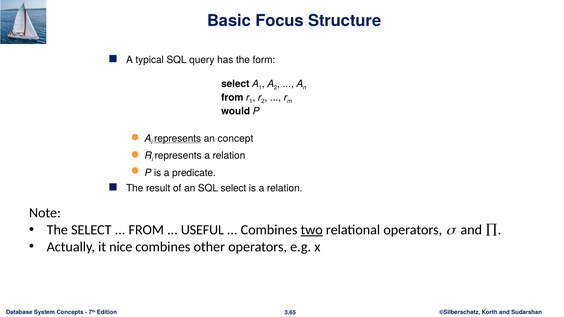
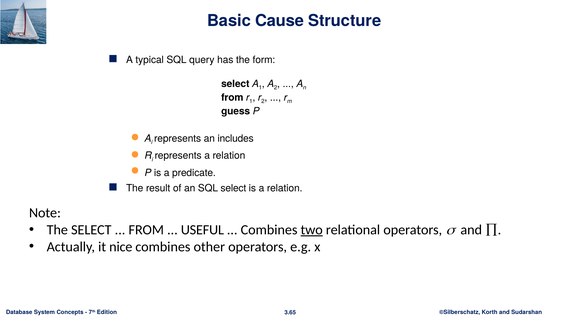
Focus: Focus -> Cause
would: would -> guess
represents at (178, 139) underline: present -> none
concept: concept -> includes
